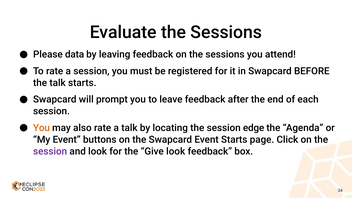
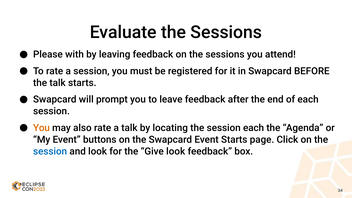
data: data -> with
session edge: edge -> each
session at (50, 151) colour: purple -> blue
